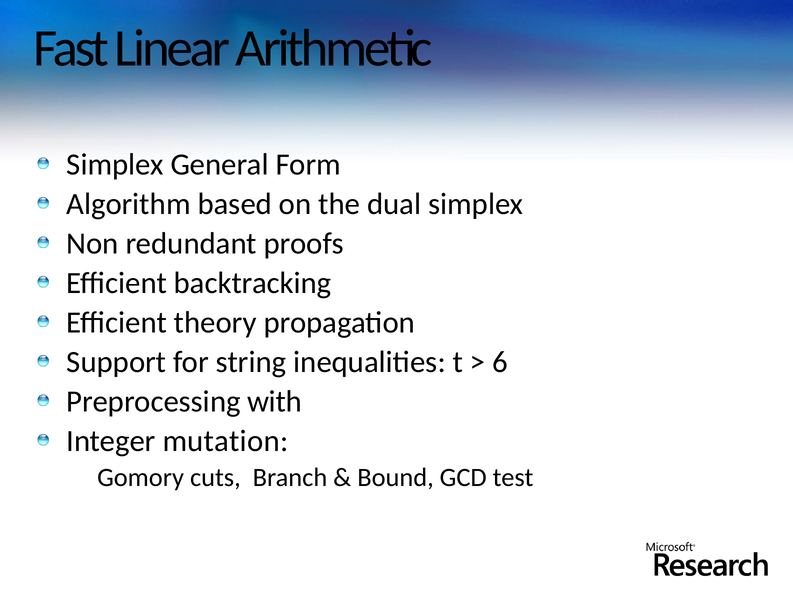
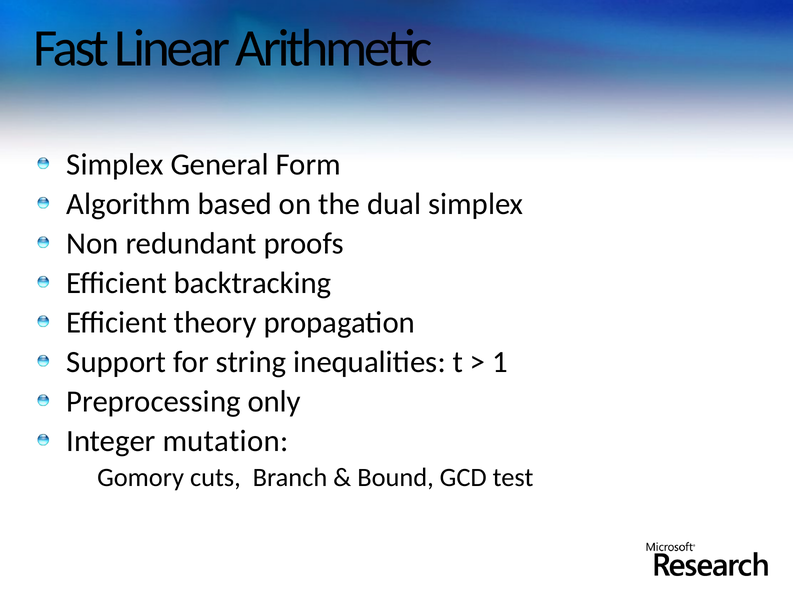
6: 6 -> 1
with: with -> only
